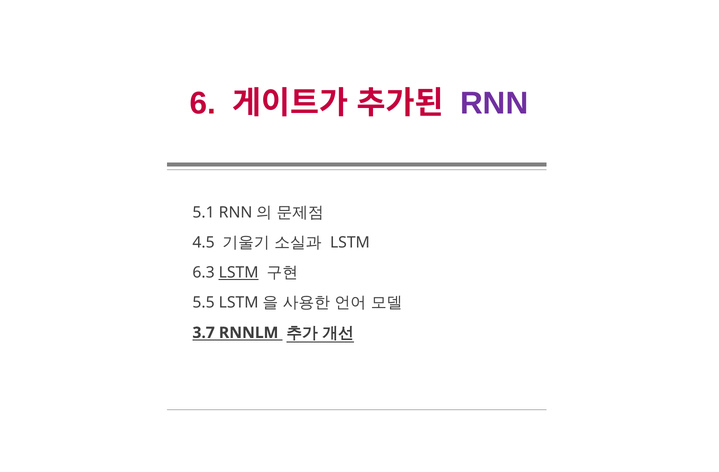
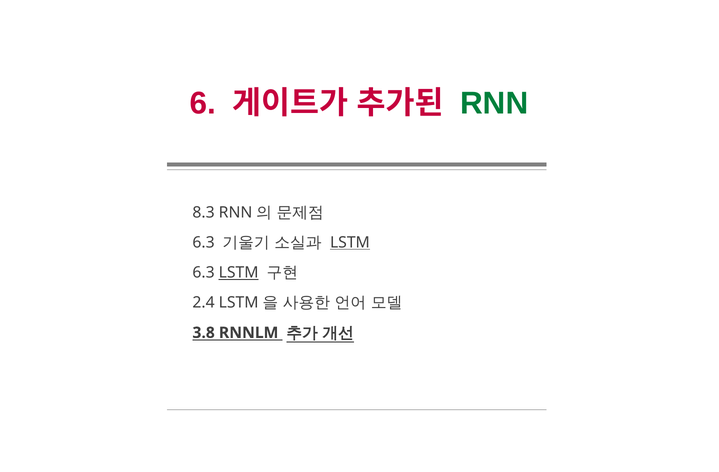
RNN colour: purple -> green
5.1: 5.1 -> 8.3
4.5 at (204, 243): 4.5 -> 6.3
LSTM at (350, 243) underline: none -> present
5.5: 5.5 -> 2.4
3.7: 3.7 -> 3.8
